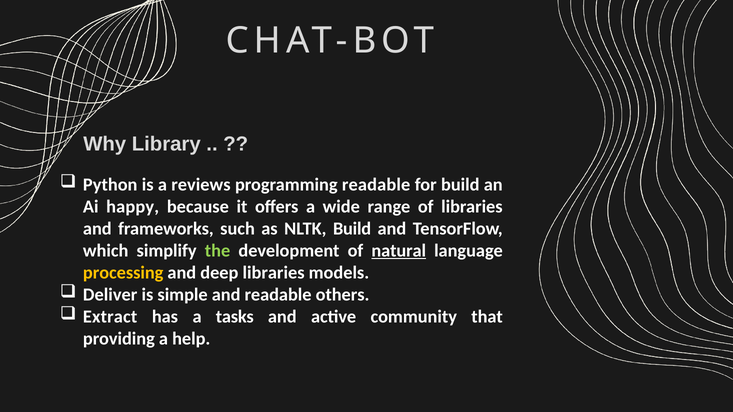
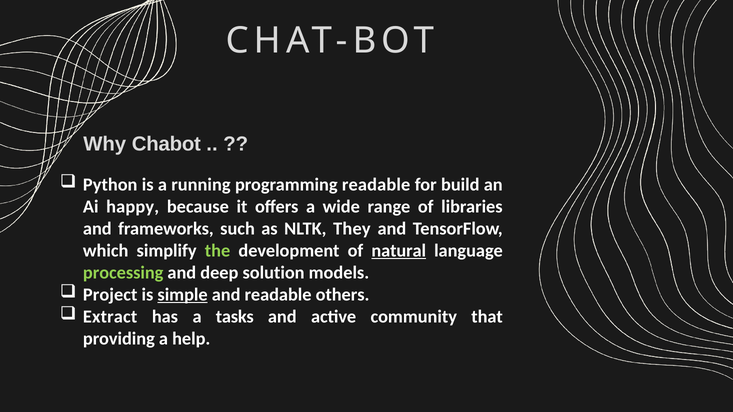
Library: Library -> Chabot
reviews: reviews -> running
NLTK Build: Build -> They
processing colour: yellow -> light green
deep libraries: libraries -> solution
Deliver at (110, 295): Deliver -> Project
simple underline: none -> present
